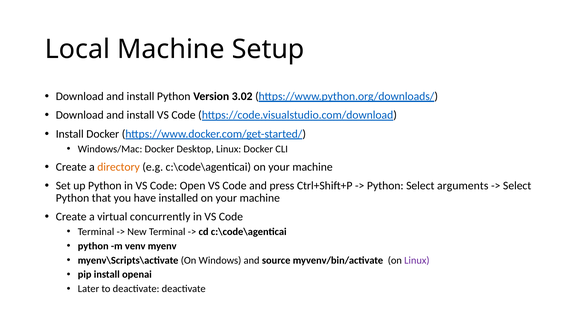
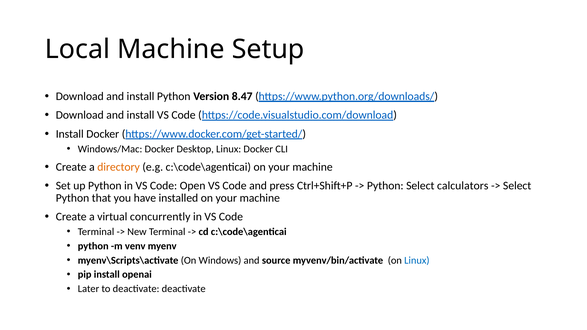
3.02: 3.02 -> 8.47
arguments: arguments -> calculators
Linux at (417, 260) colour: purple -> blue
